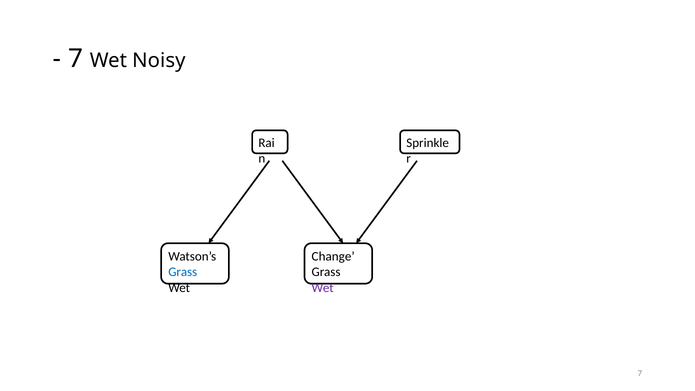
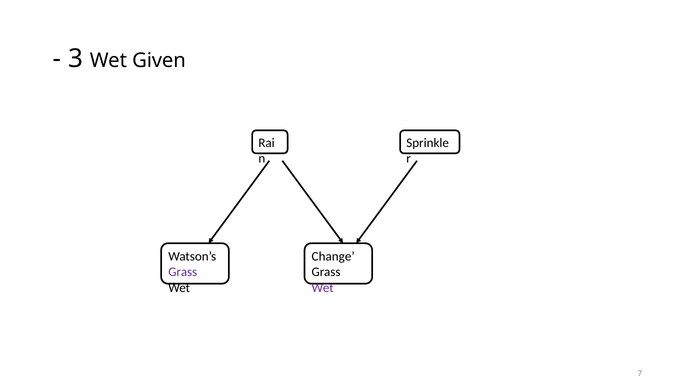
7 at (76, 58): 7 -> 3
Noisy: Noisy -> Given
Grass at (183, 272) colour: blue -> purple
